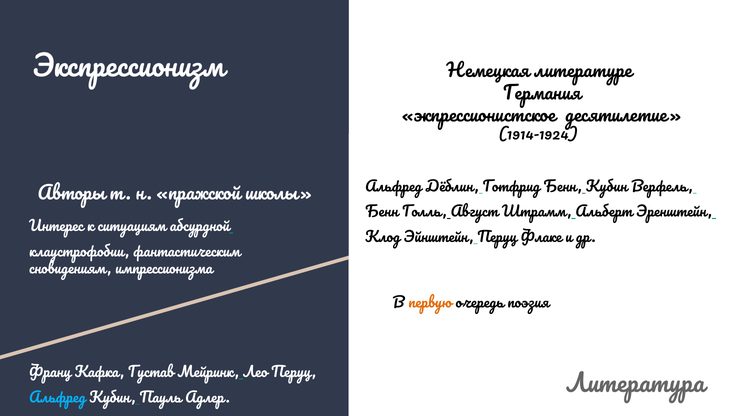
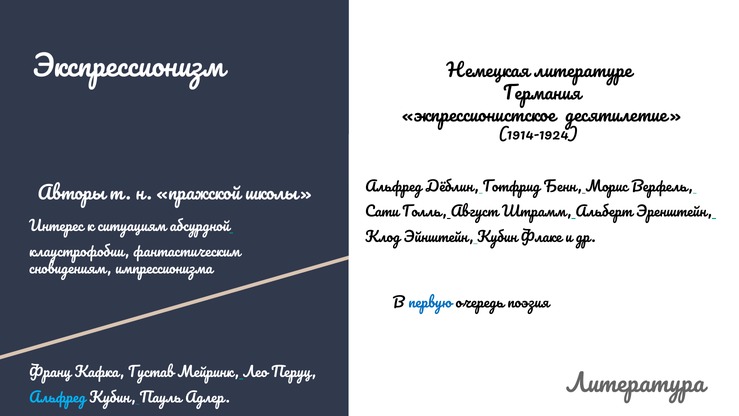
Бенн Кубин: Кубин -> Морис
Бенн at (382, 212): Бенн -> Сати
Эйнштейн Перуц: Перуц -> Кубин
первую colour: orange -> blue
